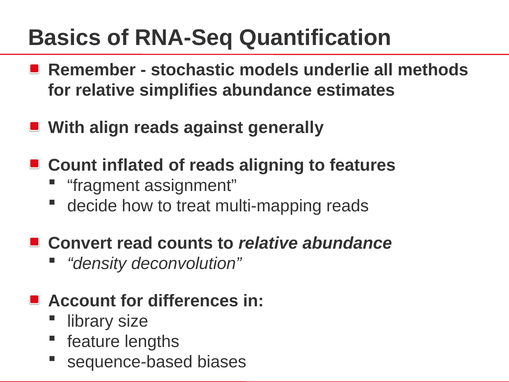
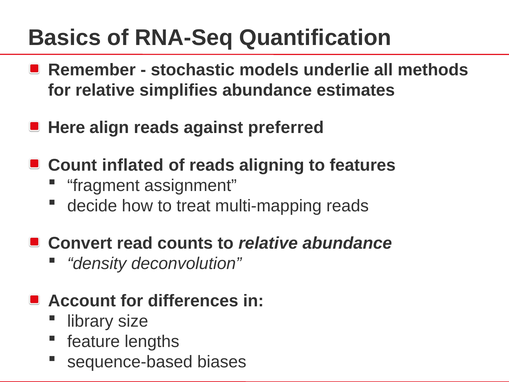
With: With -> Here
generally: generally -> preferred
